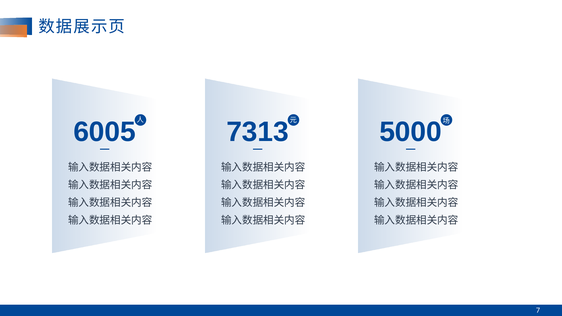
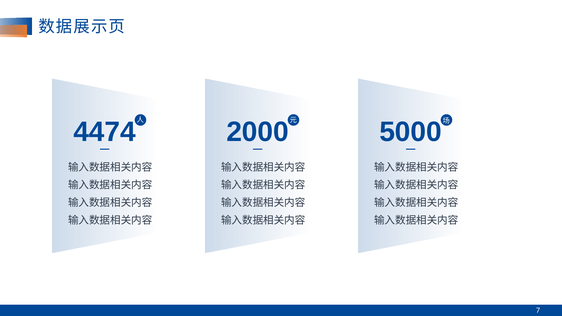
6005: 6005 -> 4474
7313: 7313 -> 2000
